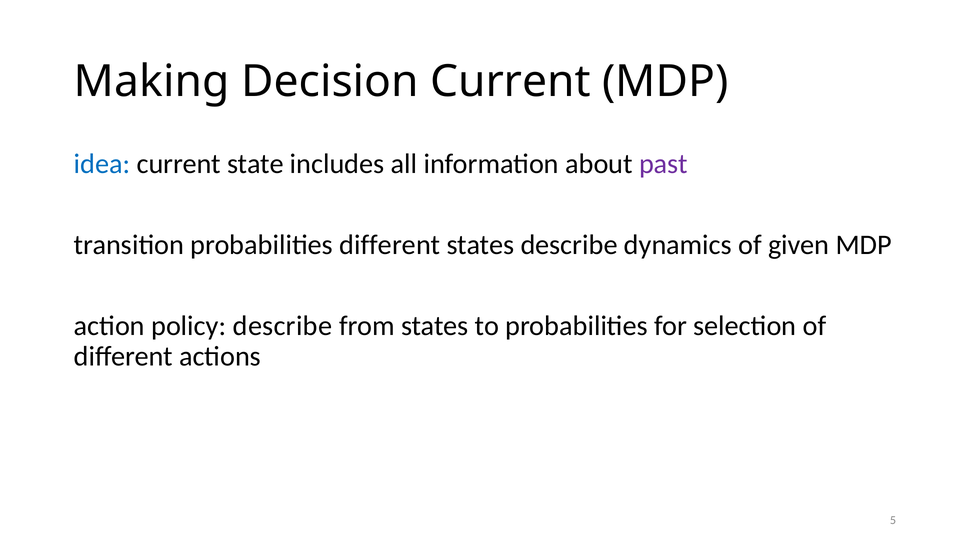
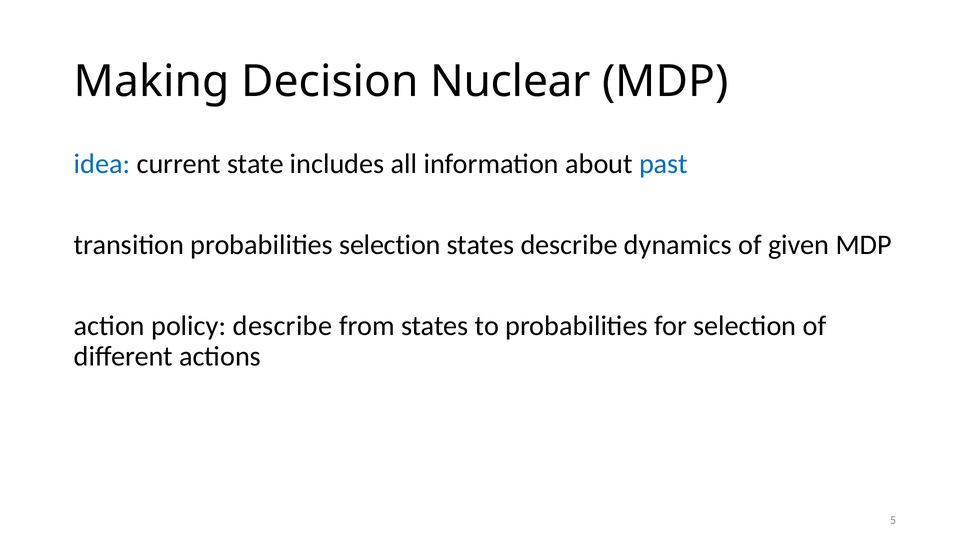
Decision Current: Current -> Nuclear
past colour: purple -> blue
probabilities different: different -> selection
